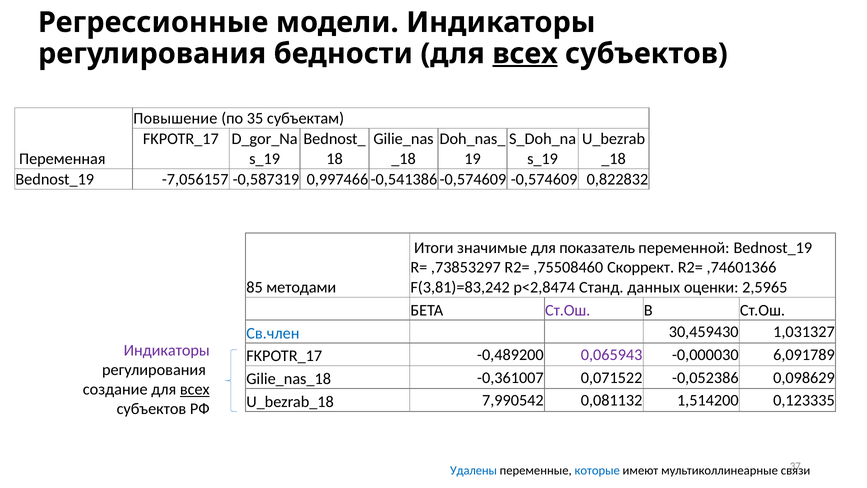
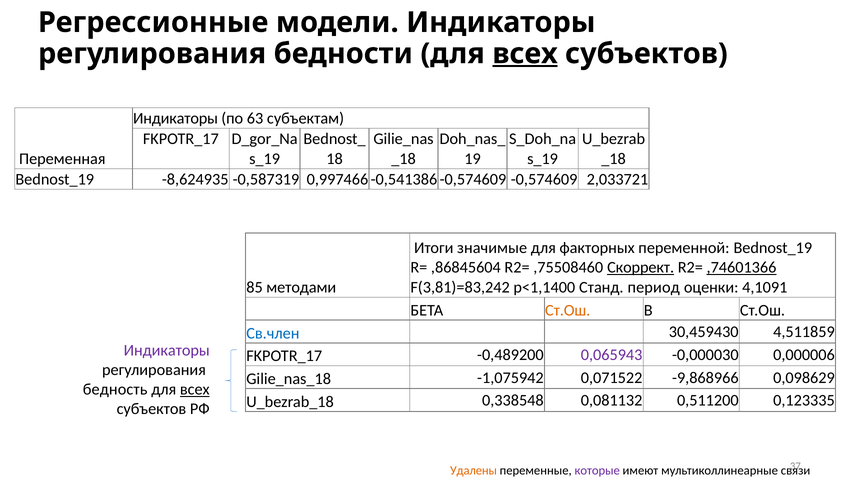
Повышение at (175, 118): Повышение -> Индикаторы
35: 35 -> 63
-7,056157: -7,056157 -> -8,624935
0,822832: 0,822832 -> 2,033721
показатель: показатель -> факторных
,73853297: ,73853297 -> ,86845604
Скоррект underline: none -> present
,74601366 underline: none -> present
p<2,8474: p<2,8474 -> p<1,1400
данных: данных -> период
2,5965: 2,5965 -> 4,1091
Ст.Ош at (568, 310) colour: purple -> orange
1,031327: 1,031327 -> 4,511859
6,091789: 6,091789 -> 0,000006
-0,361007: -0,361007 -> -1,075942
-0,052386: -0,052386 -> -9,868966
создание: создание -> бедность
7,990542: 7,990542 -> 0,338548
1,514200: 1,514200 -> 0,511200
Удалены colour: blue -> orange
которые colour: blue -> purple
